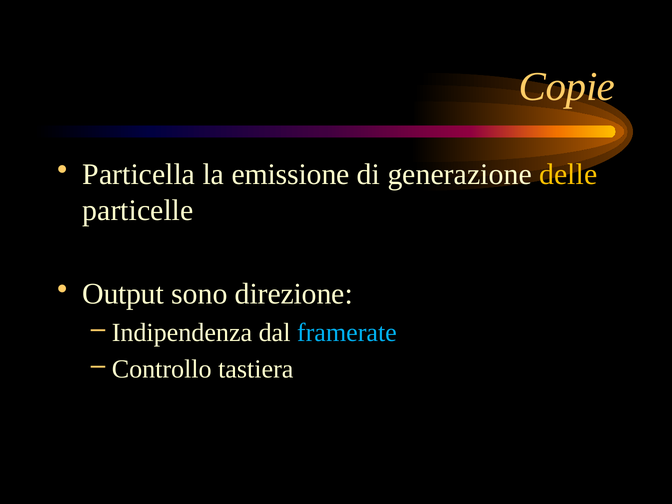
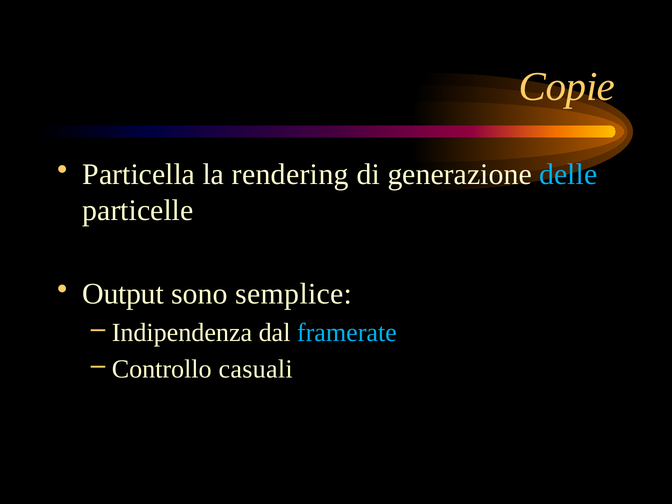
emissione: emissione -> rendering
delle colour: yellow -> light blue
direzione: direzione -> semplice
tastiera: tastiera -> casuali
